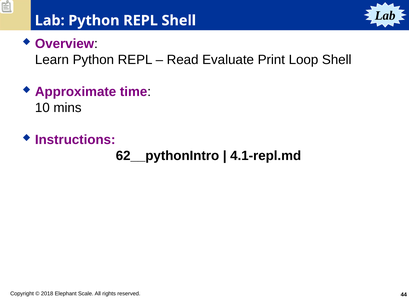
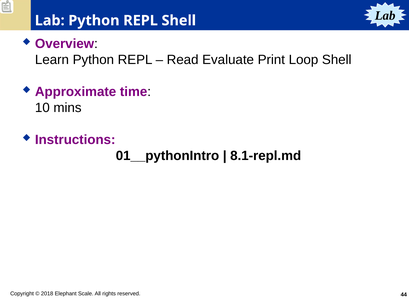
62__pythonIntro: 62__pythonIntro -> 01__pythonIntro
4.1-repl.md: 4.1-repl.md -> 8.1-repl.md
